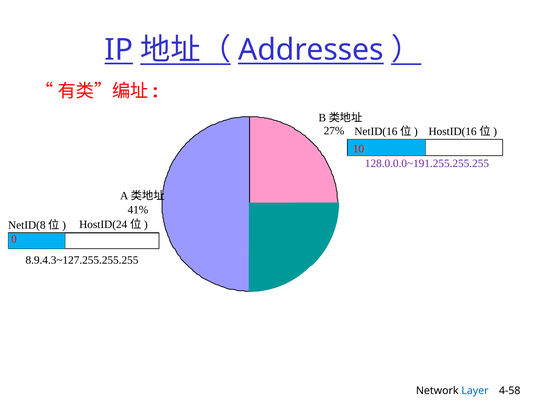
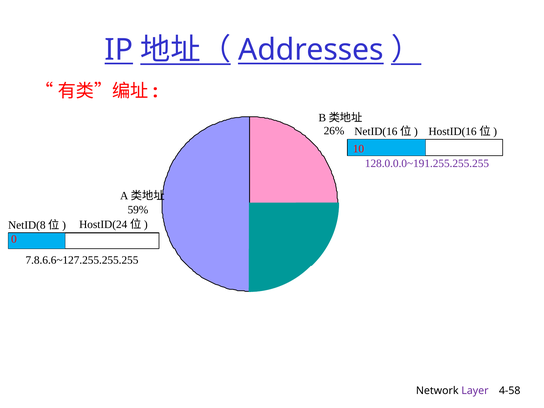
27%: 27% -> 26%
41%: 41% -> 59%
8.9.4.3~127.255.255.255: 8.9.4.3~127.255.255.255 -> 7.8.6.6~127.255.255.255
Layer colour: blue -> purple
